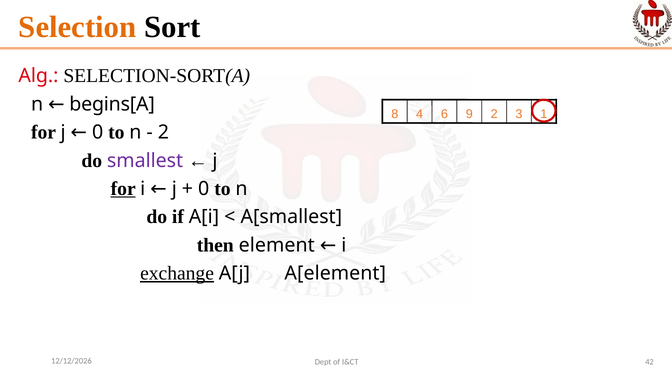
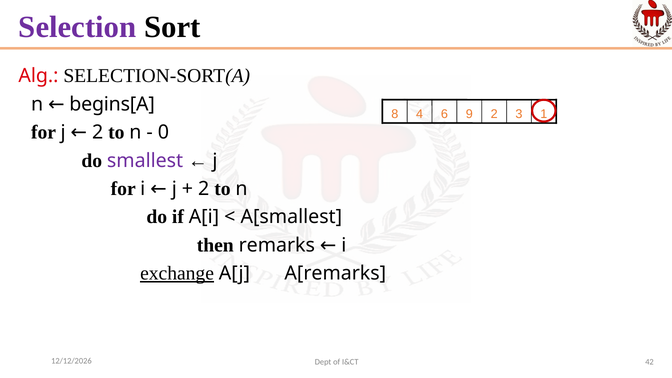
Selection colour: orange -> purple
j 0: 0 -> 2
2 at (163, 132): 2 -> 0
for at (123, 189) underline: present -> none
0 at (204, 189): 0 -> 2
element: element -> remarks
A[element: A[element -> A[remarks
